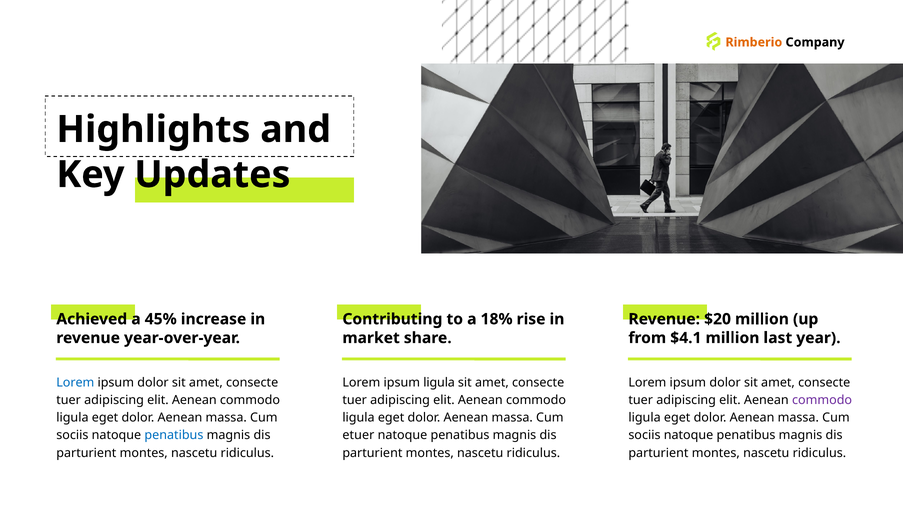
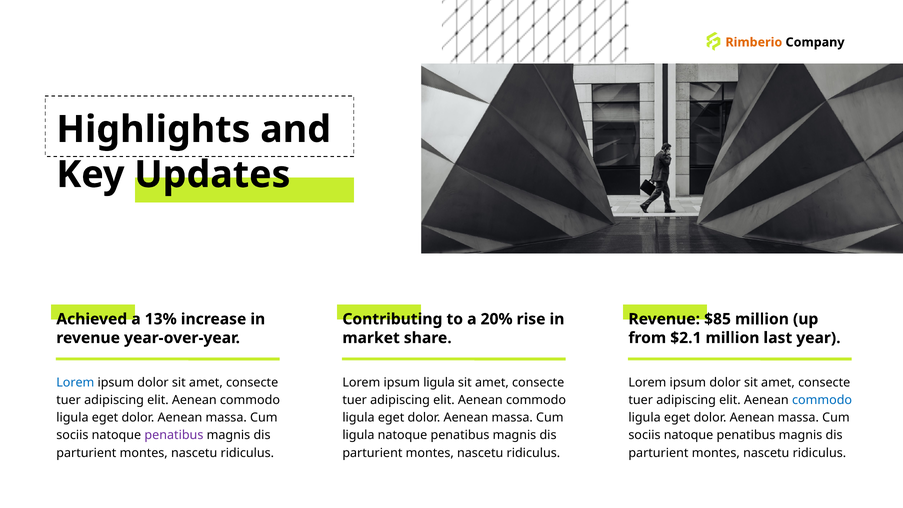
45%: 45% -> 13%
18%: 18% -> 20%
$20: $20 -> $85
$4.1: $4.1 -> $2.1
commodo at (822, 400) colour: purple -> blue
penatibus at (174, 435) colour: blue -> purple
etuer at (358, 435): etuer -> ligula
